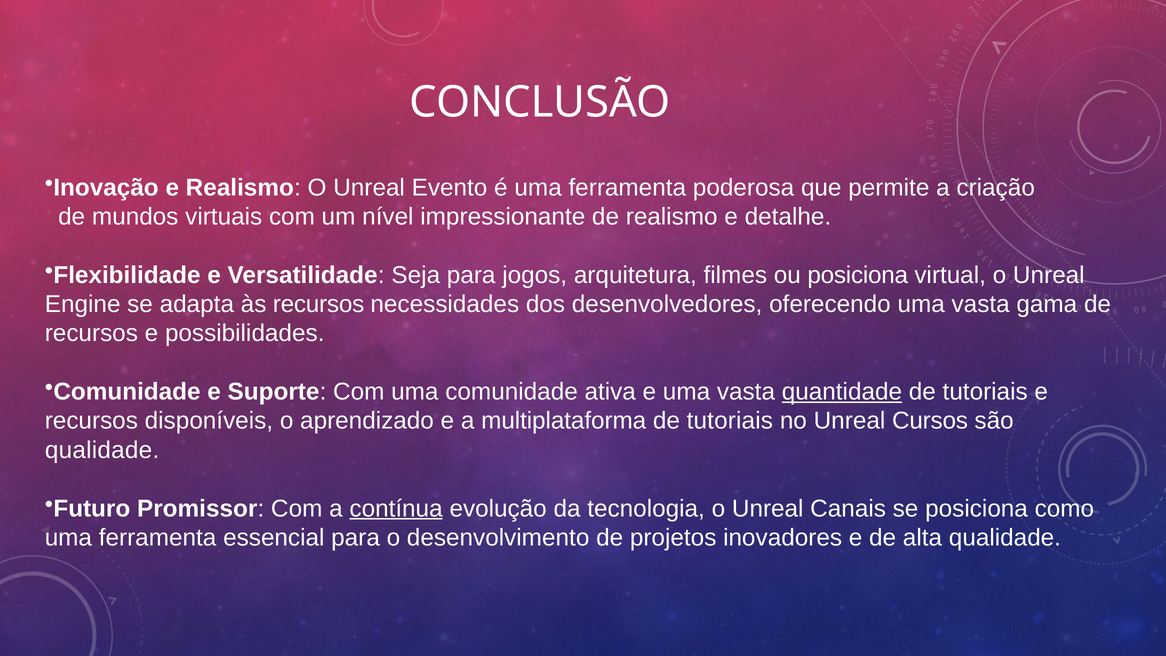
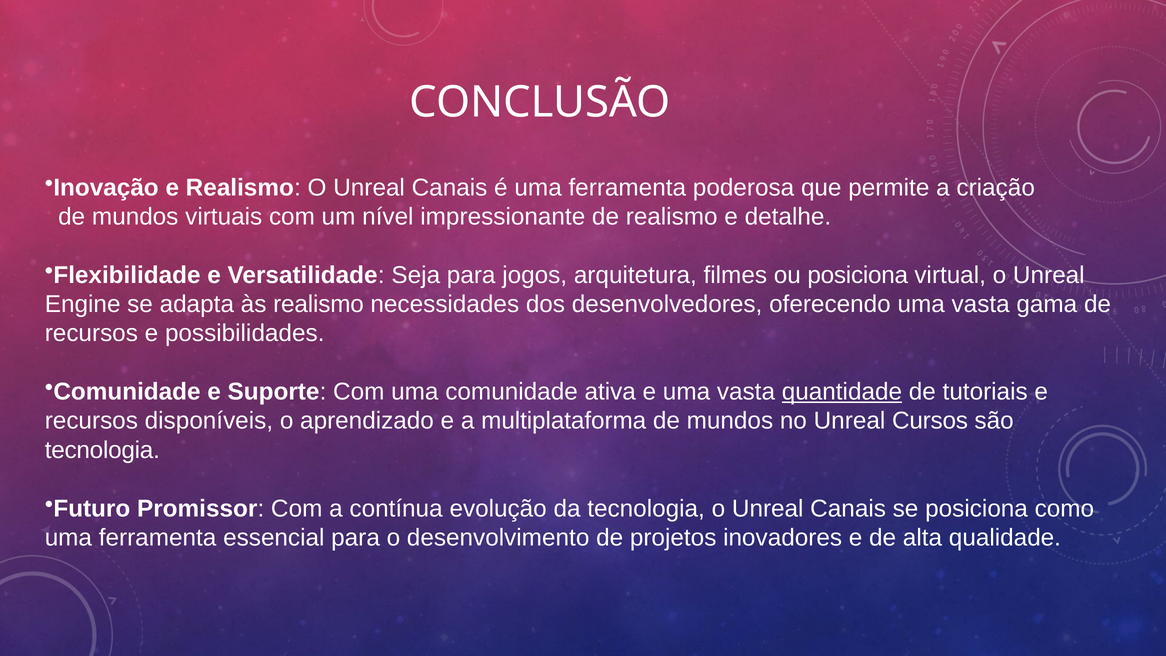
Realismo O Unreal Evento: Evento -> Canais
às recursos: recursos -> realismo
tutoriais at (730, 421): tutoriais -> mundos
qualidade at (102, 450): qualidade -> tecnologia
contínua underline: present -> none
